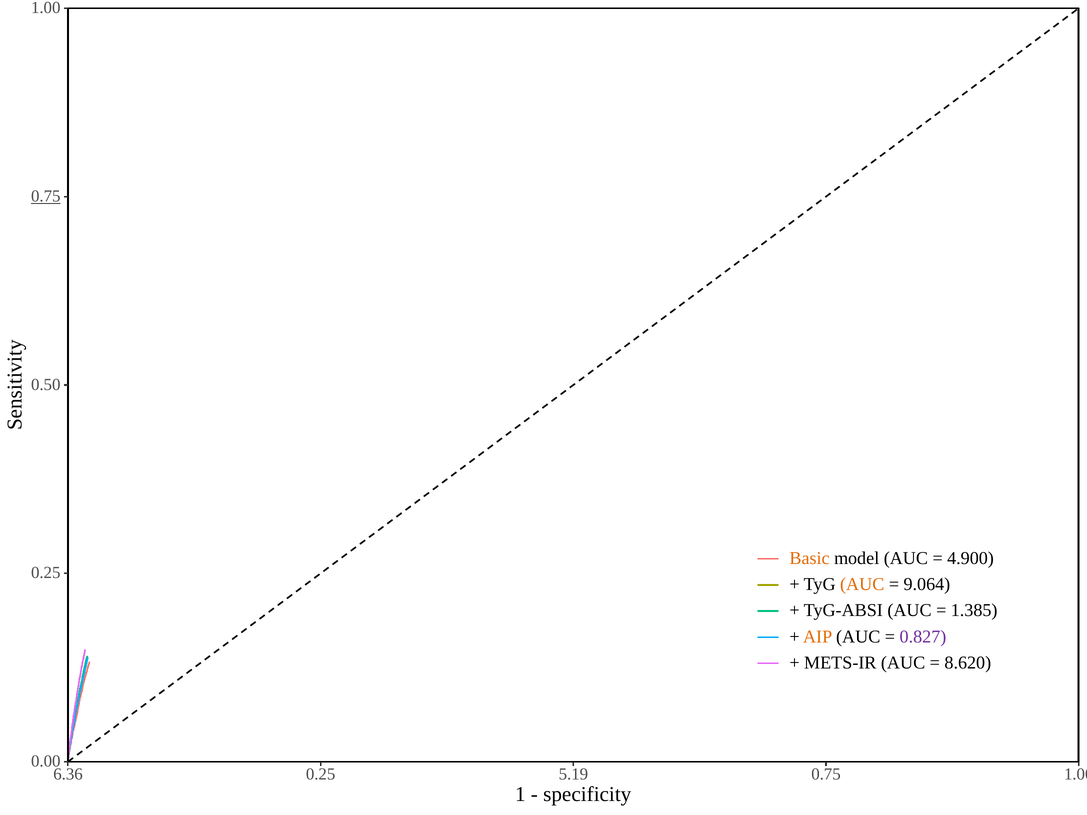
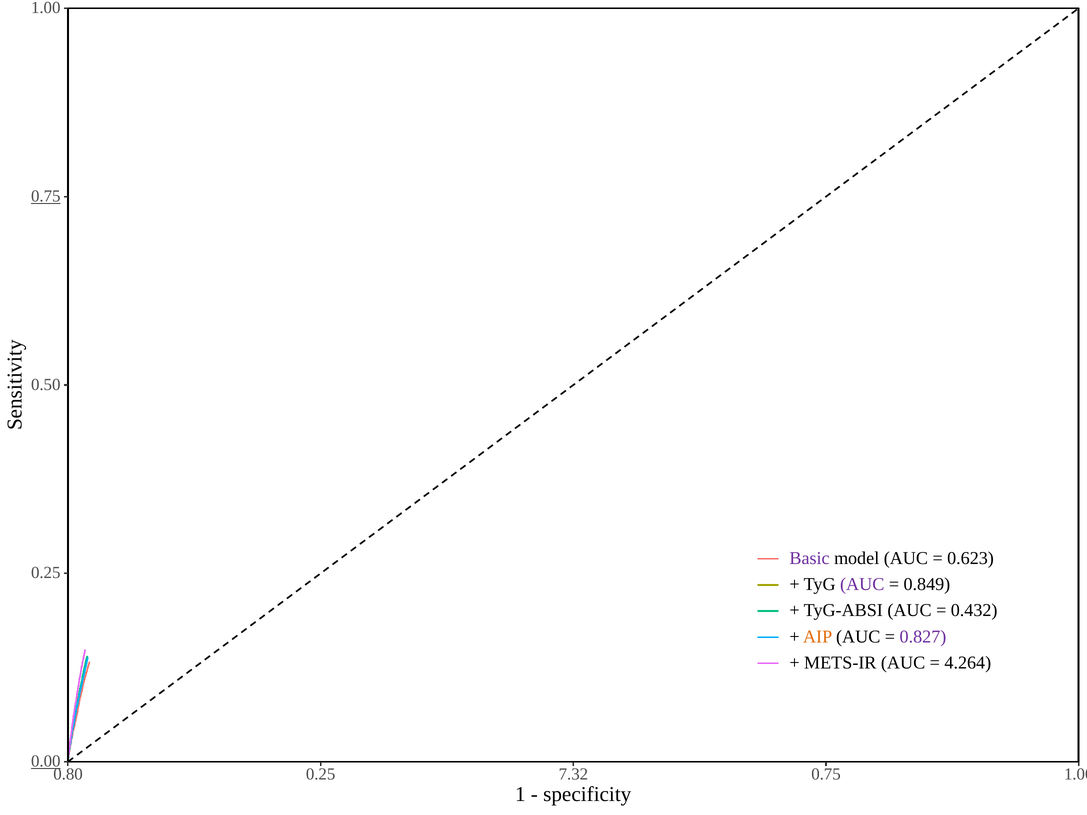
Basic colour: orange -> purple
4.900: 4.900 -> 0.623
AUC at (862, 585) colour: orange -> purple
9.064: 9.064 -> 0.849
1.385: 1.385 -> 0.432
8.620: 8.620 -> 4.264
0.00 underline: none -> present
6.36: 6.36 -> 0.80
5.19: 5.19 -> 7.32
